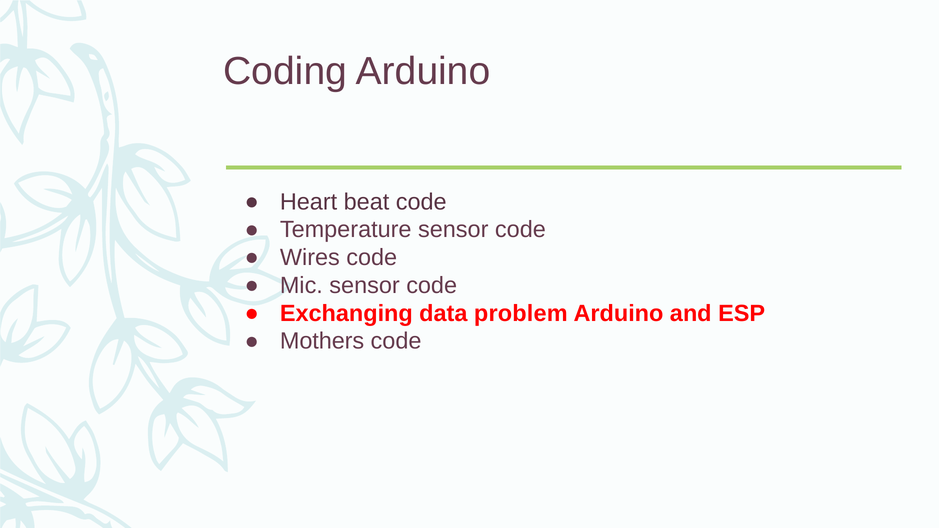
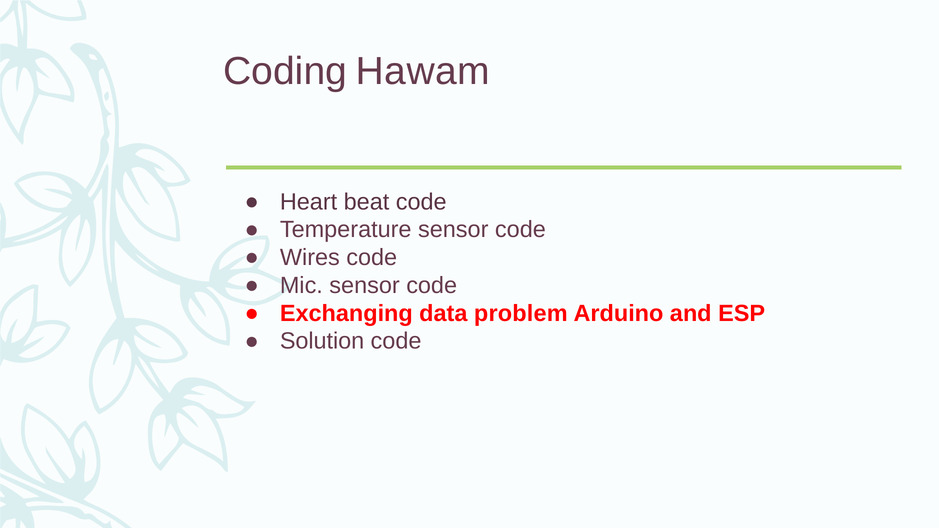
Coding Arduino: Arduino -> Hawam
Mothers: Mothers -> Solution
